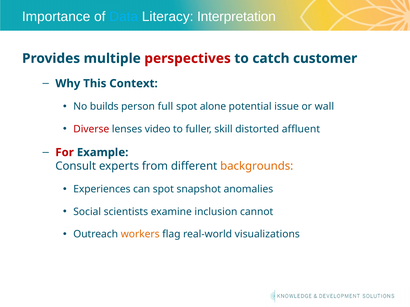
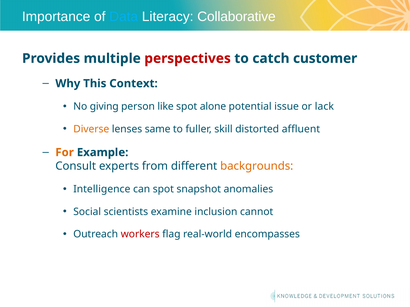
Interpretation: Interpretation -> Collaborative
builds: builds -> giving
full: full -> like
wall: wall -> lack
Diverse colour: red -> orange
video: video -> same
For colour: red -> orange
Experiences: Experiences -> Intelligence
workers colour: orange -> red
visualizations: visualizations -> encompasses
